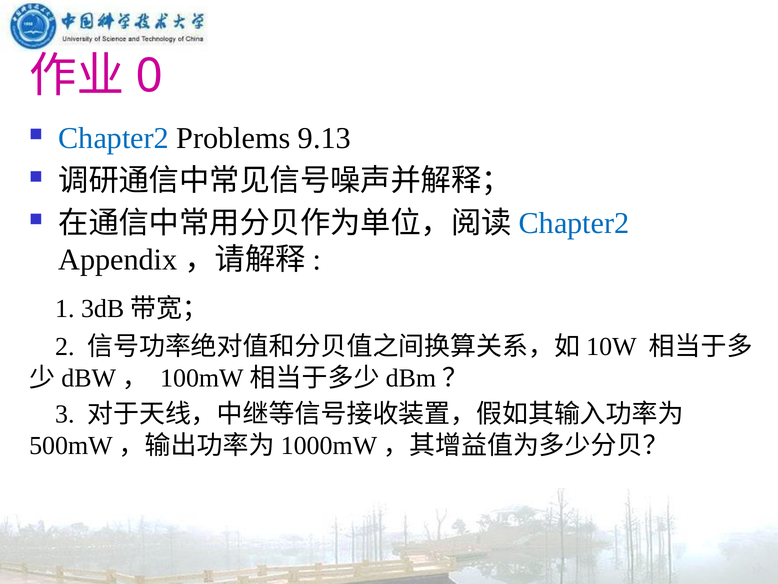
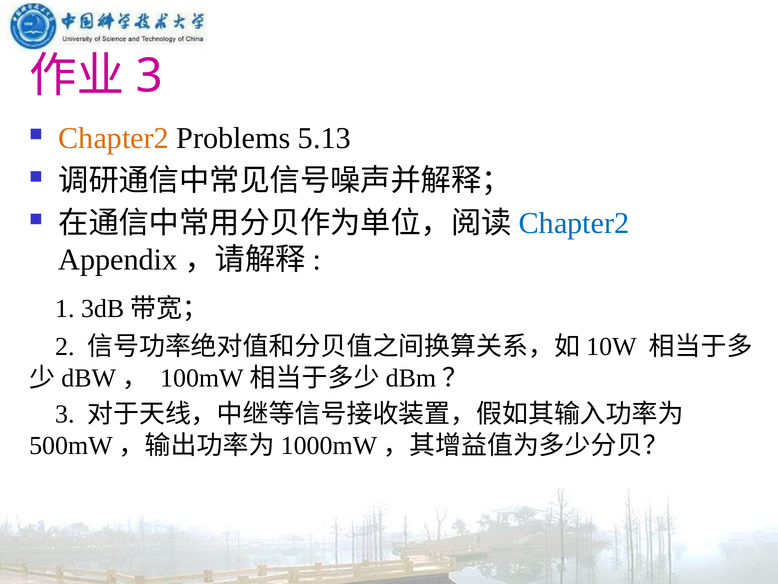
0 at (149, 76): 0 -> 3
Chapter2 at (114, 138) colour: blue -> orange
9.13: 9.13 -> 5.13
